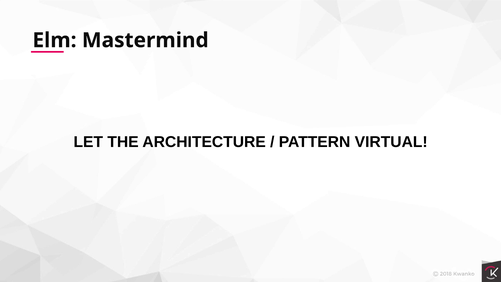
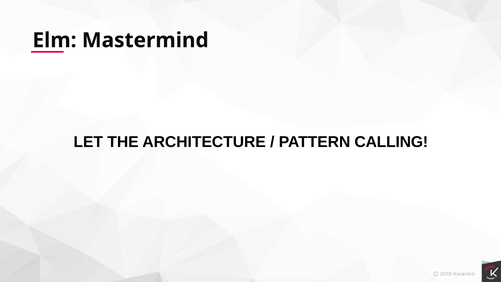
VIRTUAL: VIRTUAL -> CALLING
